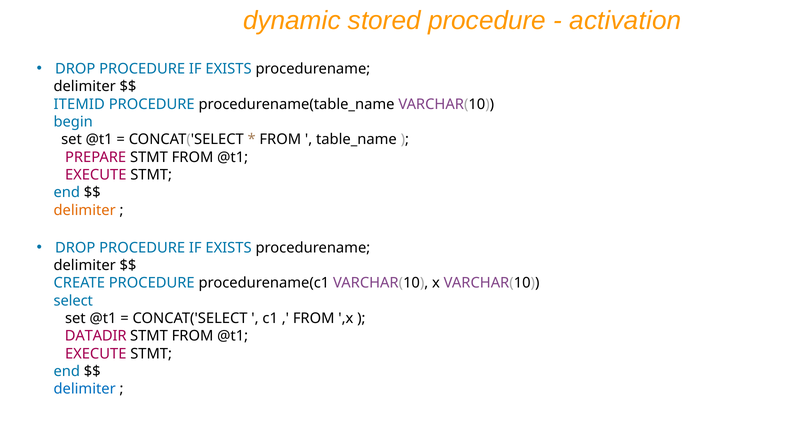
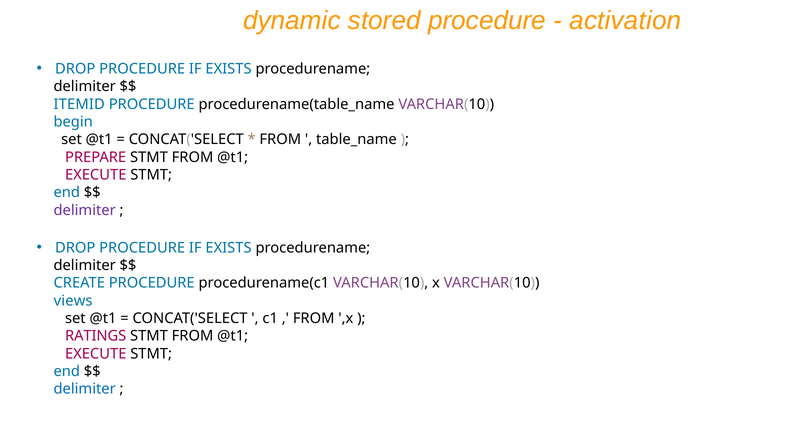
delimiter at (85, 210) colour: orange -> purple
select: select -> views
DATADIR: DATADIR -> RATINGS
